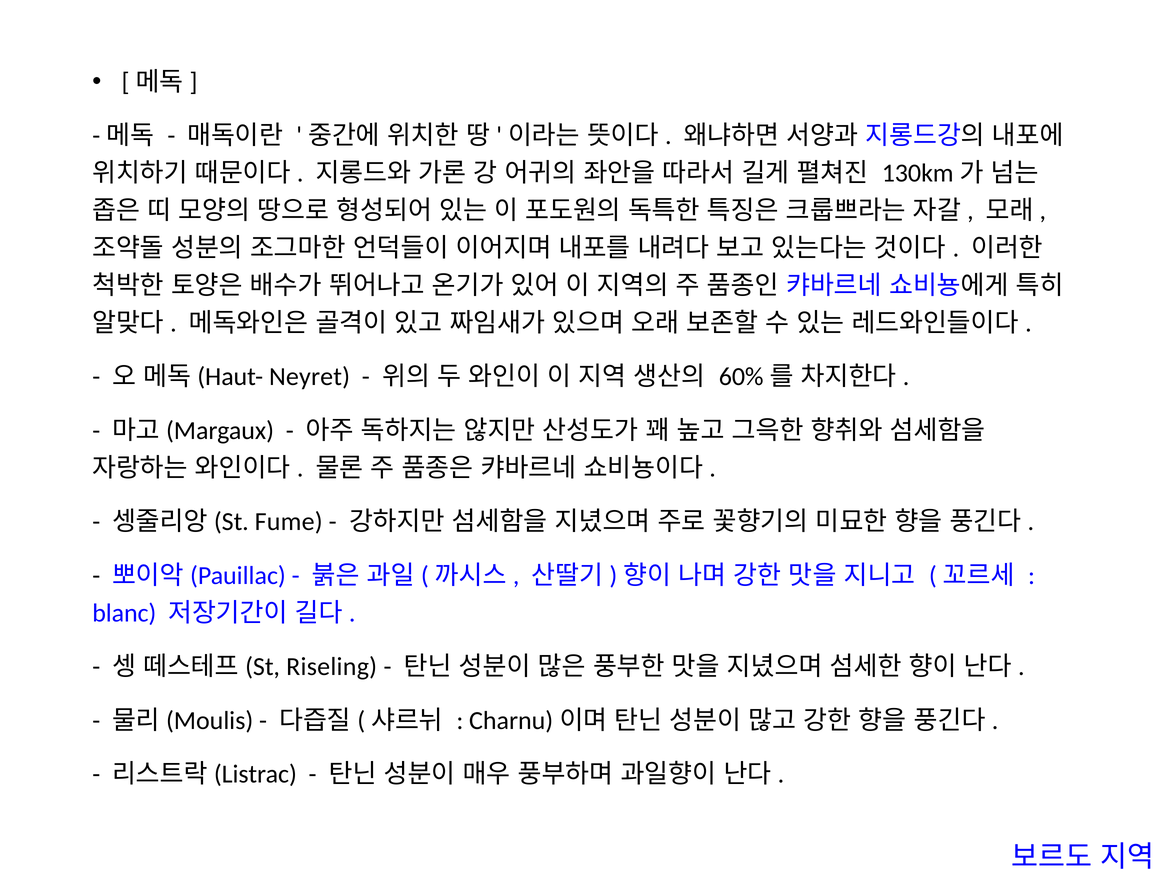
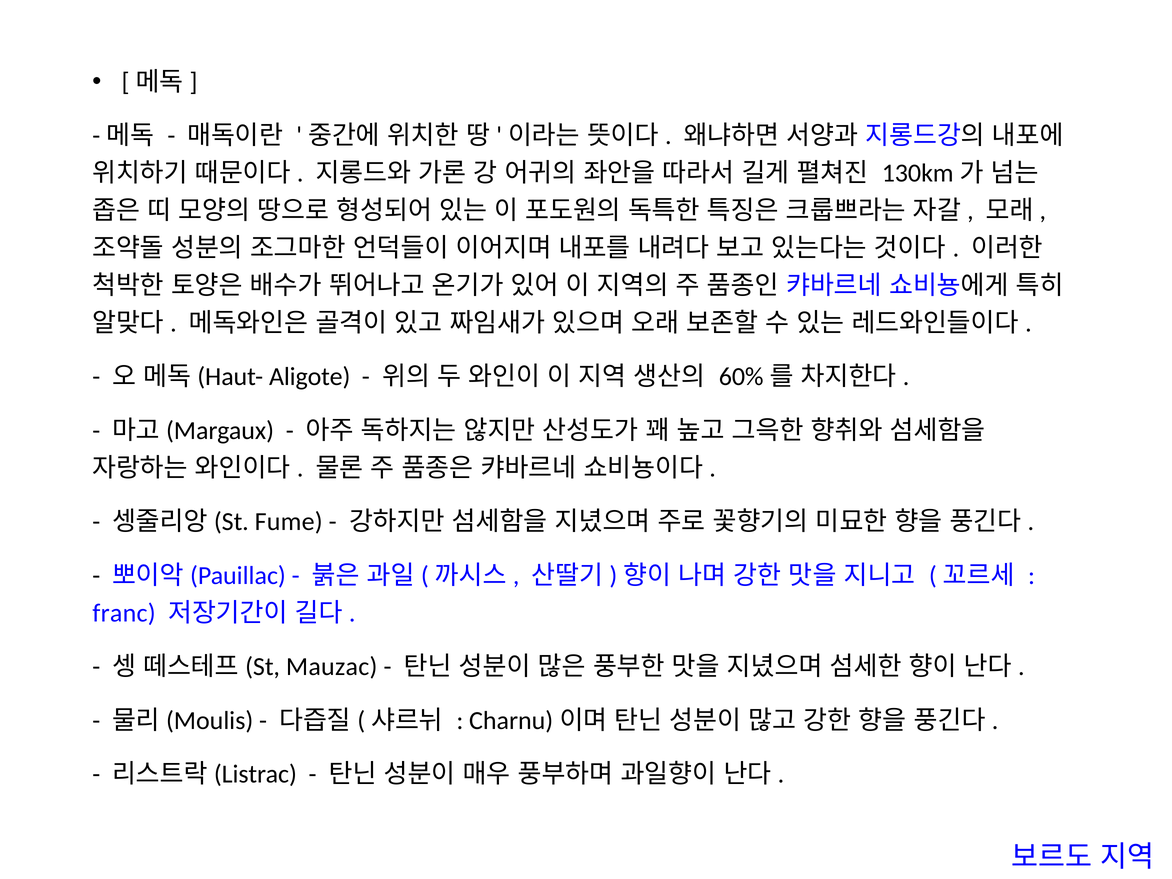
Neyret: Neyret -> Aligote
blanc: blanc -> franc
Riseling: Riseling -> Mauzac
